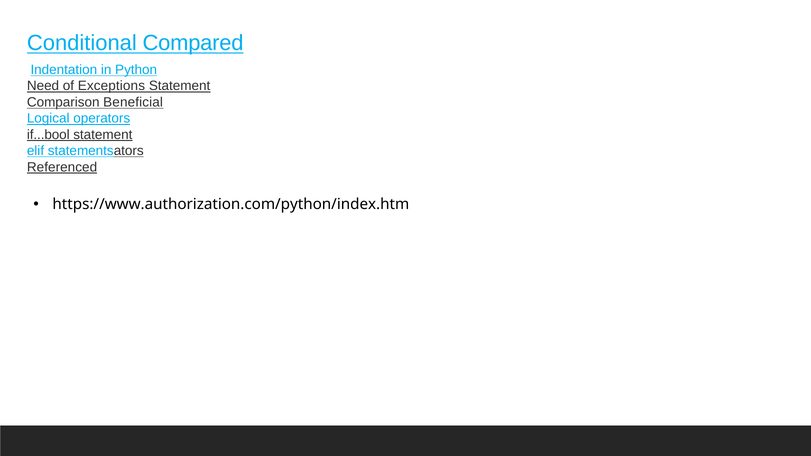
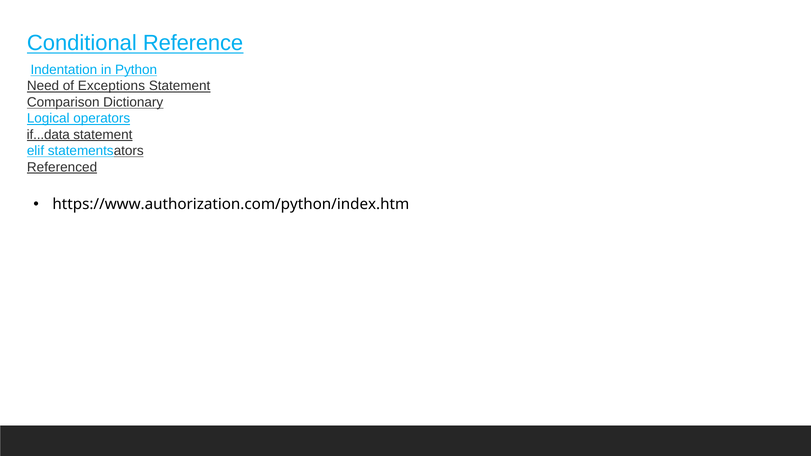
Compared: Compared -> Reference
Beneficial: Beneficial -> Dictionary
if...bool: if...bool -> if...data
